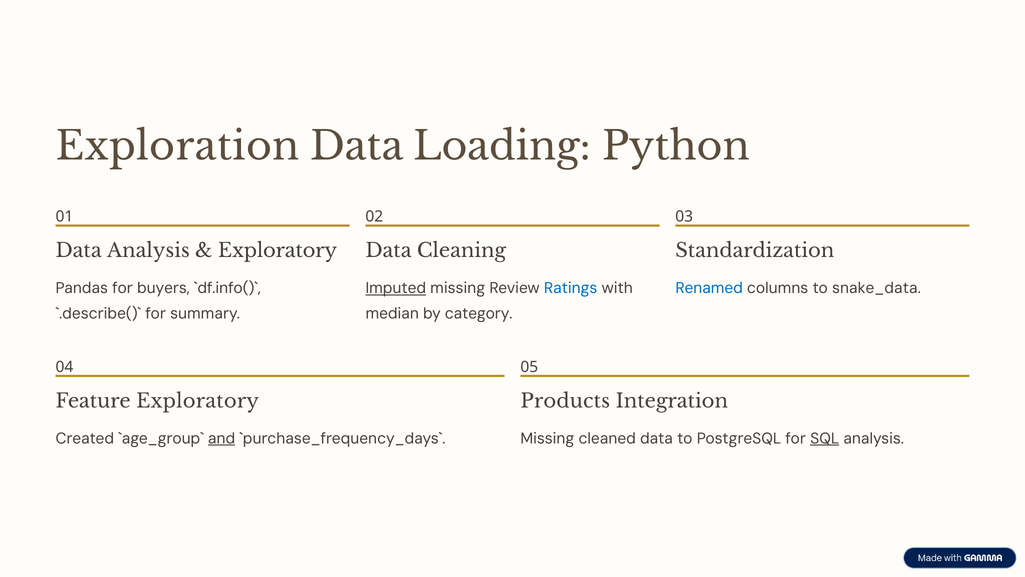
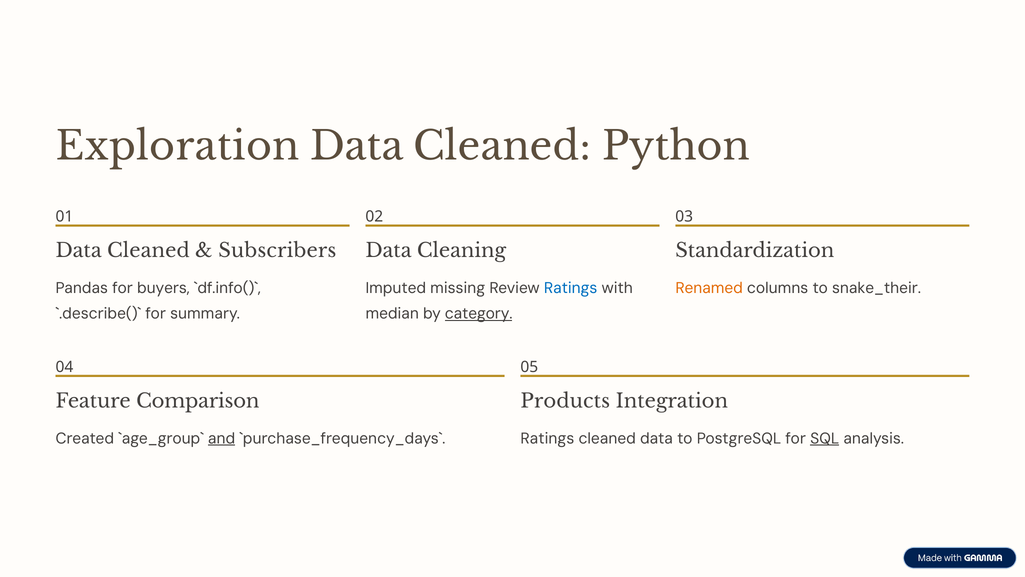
Loading at (502, 147): Loading -> Cleaned
Analysis at (148, 251): Analysis -> Cleaned
Exploratory at (278, 251): Exploratory -> Subscribers
Imputed underline: present -> none
Renamed colour: blue -> orange
snake_data: snake_data -> snake_their
category underline: none -> present
Feature Exploratory: Exploratory -> Comparison
Missing at (547, 438): Missing -> Ratings
